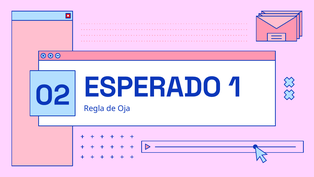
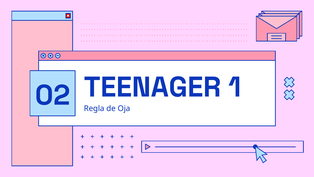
ESPERADO: ESPERADO -> TEENAGER
